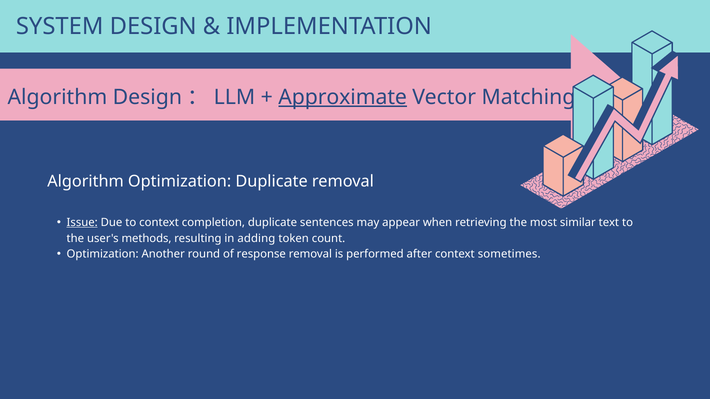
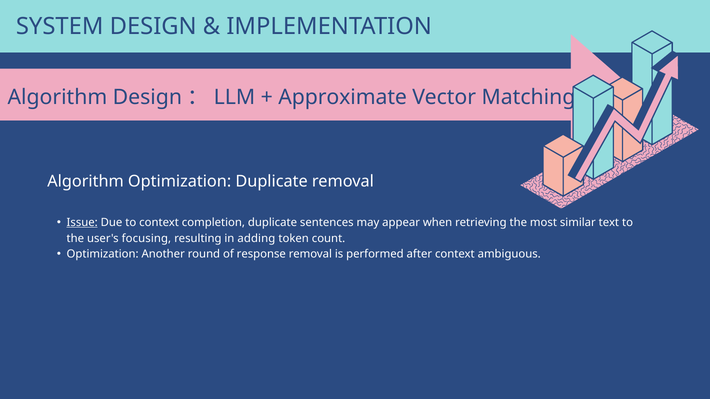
Approximate underline: present -> none
methods: methods -> focusing
sometimes: sometimes -> ambiguous
